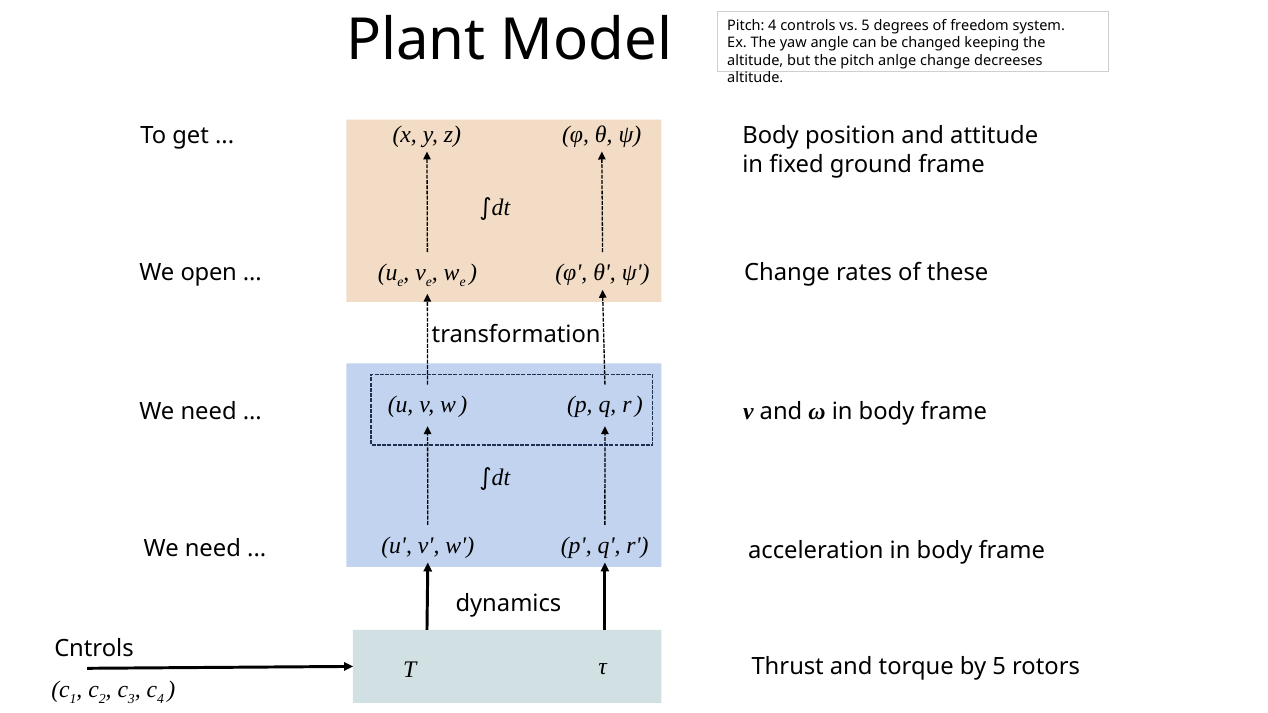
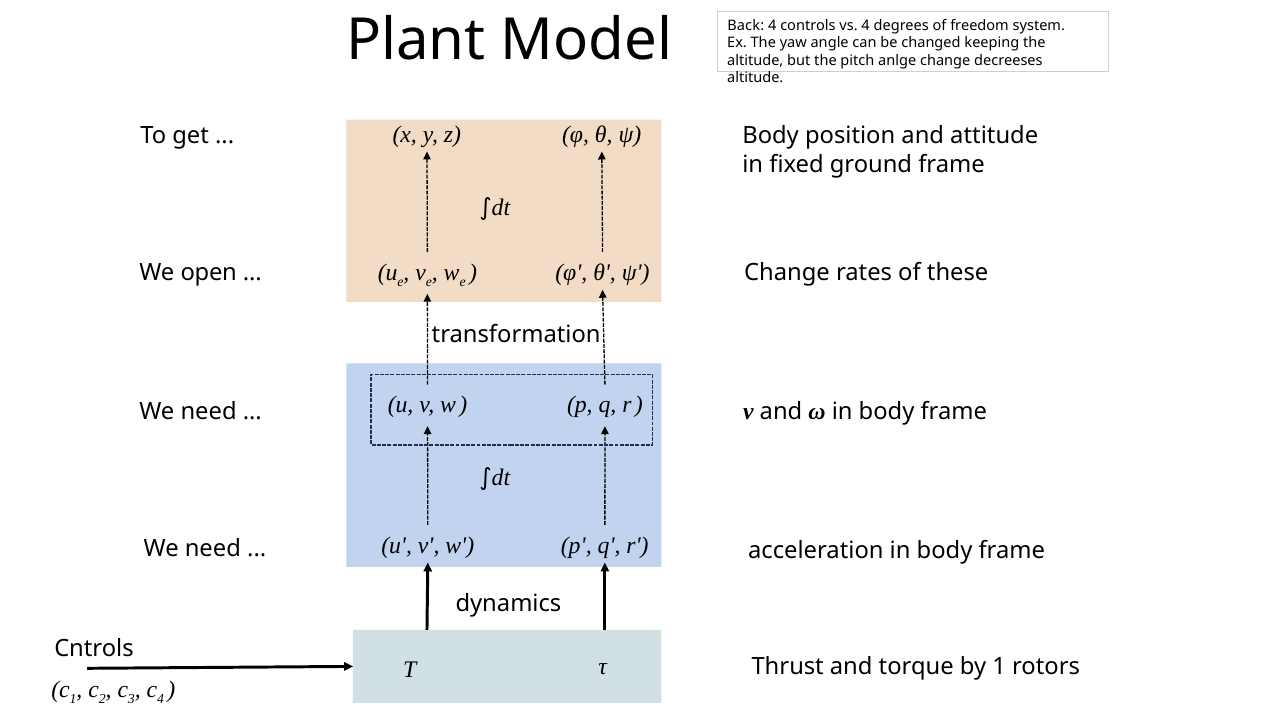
Pitch at (746, 25): Pitch -> Back
vs 5: 5 -> 4
by 5: 5 -> 1
